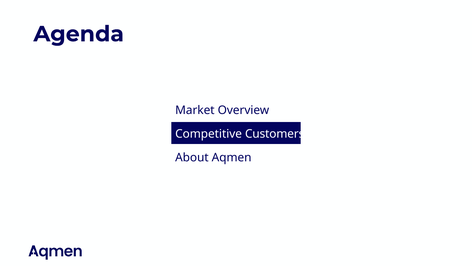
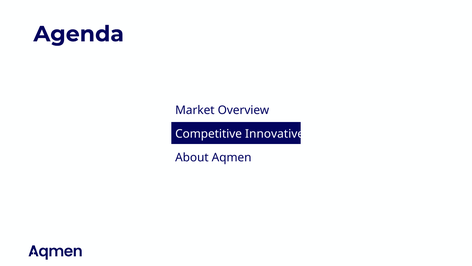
Customers: Customers -> Innovative
